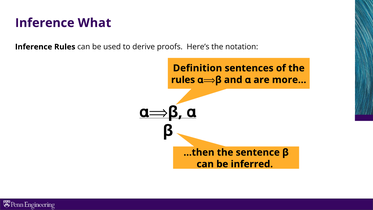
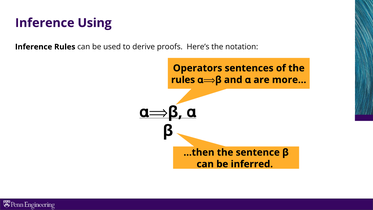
What: What -> Using
Definition: Definition -> Operators
